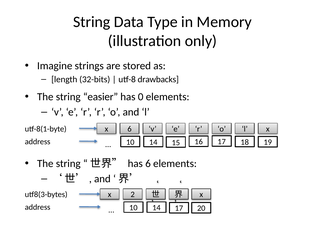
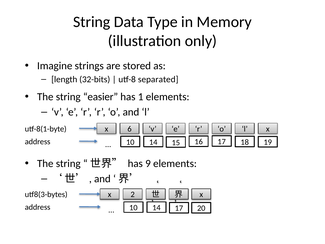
drawbacks: drawbacks -> separated
0: 0 -> 1
has 6: 6 -> 9
